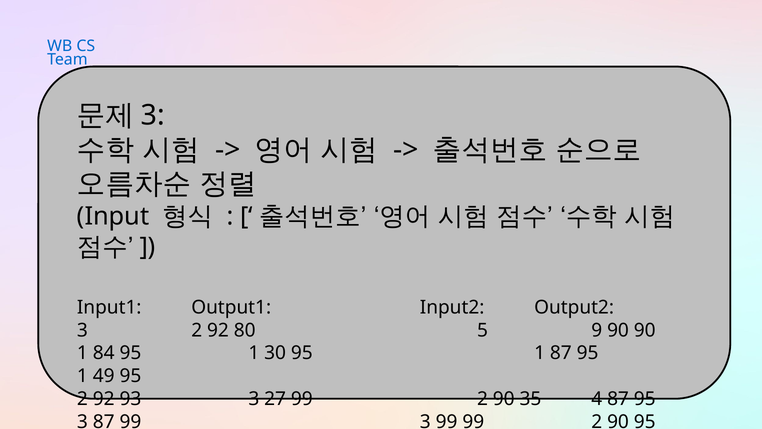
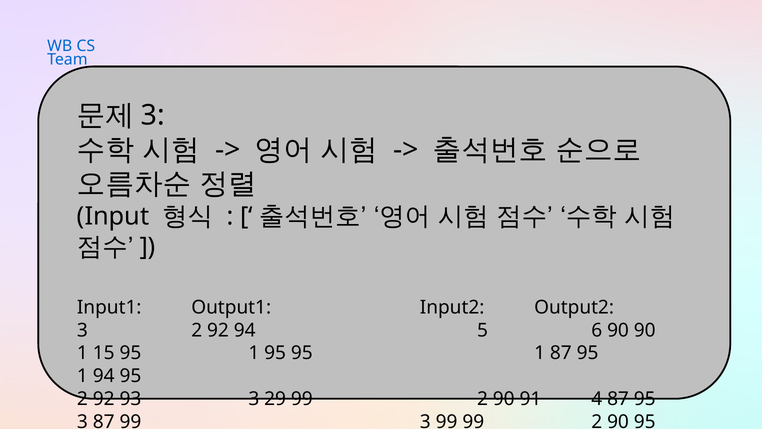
92 80: 80 -> 94
9: 9 -> 6
84: 84 -> 15
1 30: 30 -> 95
1 49: 49 -> 94
27: 27 -> 29
35: 35 -> 91
